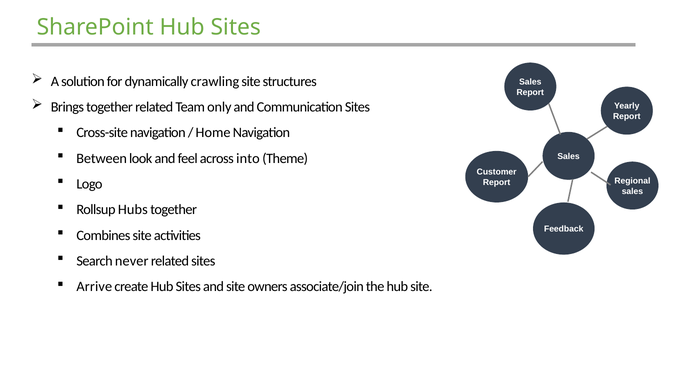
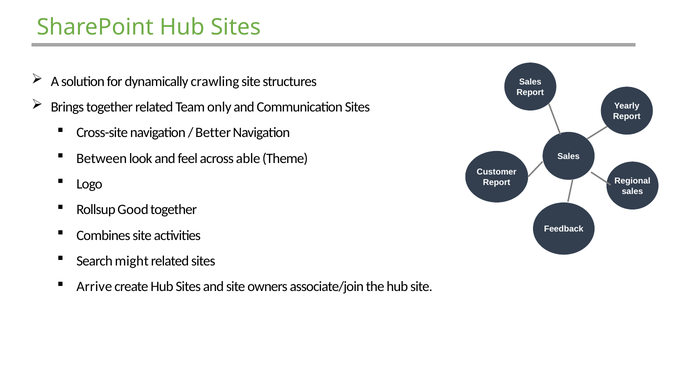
Home: Home -> Better
into: into -> able
Hubs: Hubs -> Good
never: never -> might
